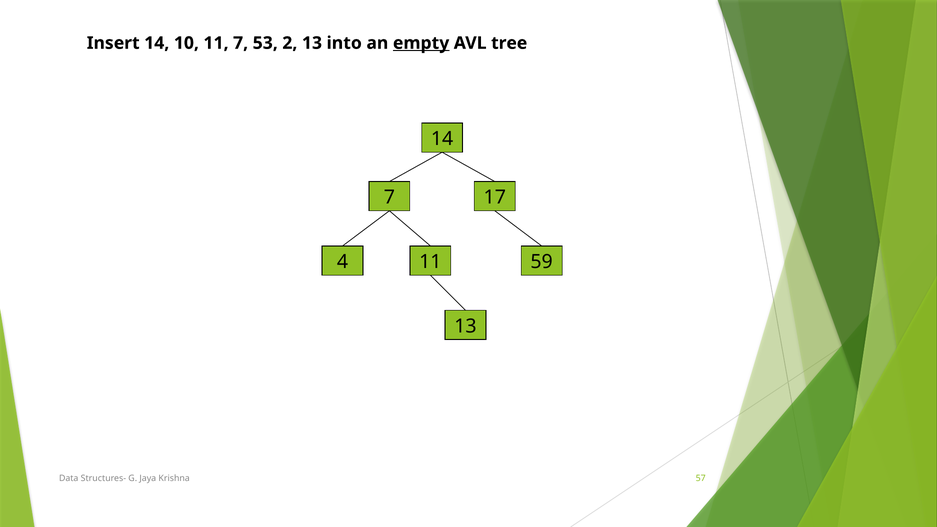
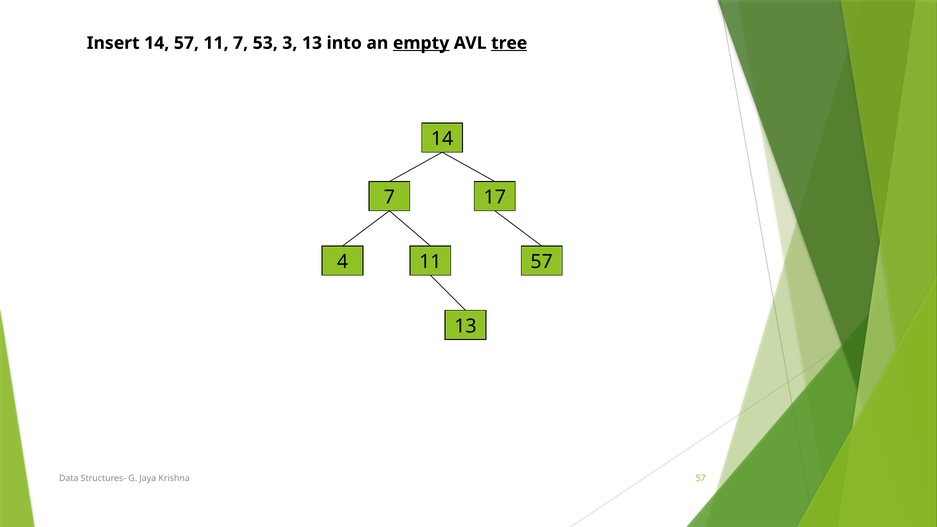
14 10: 10 -> 57
2: 2 -> 3
tree underline: none -> present
4 59: 59 -> 57
